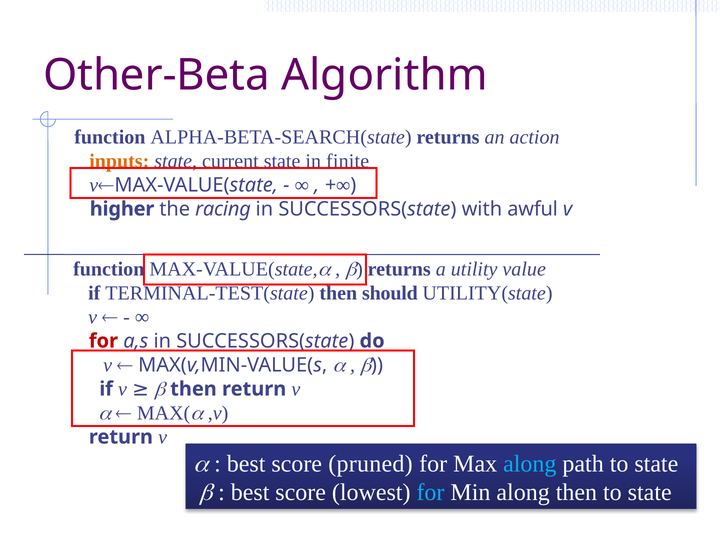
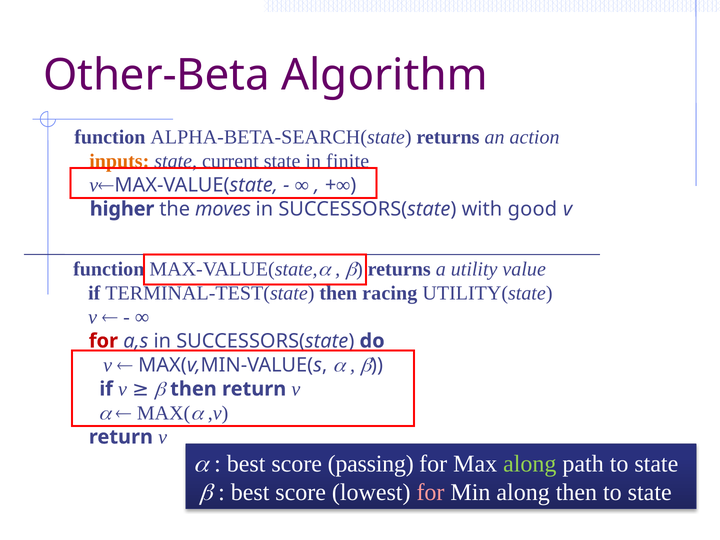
racing: racing -> moves
awful: awful -> good
should: should -> racing
pruned: pruned -> passing
along at (530, 464) colour: light blue -> light green
for at (430, 492) colour: light blue -> pink
